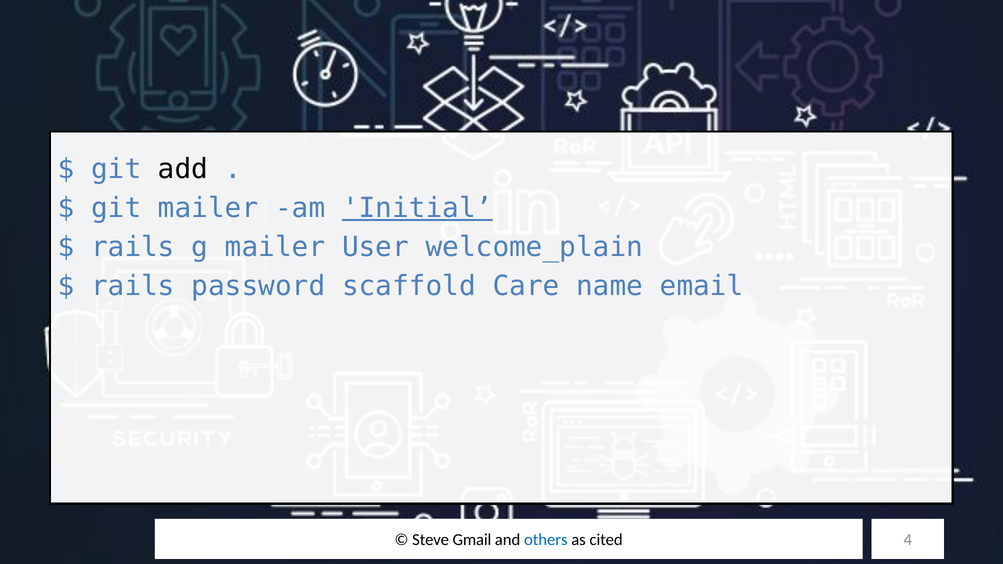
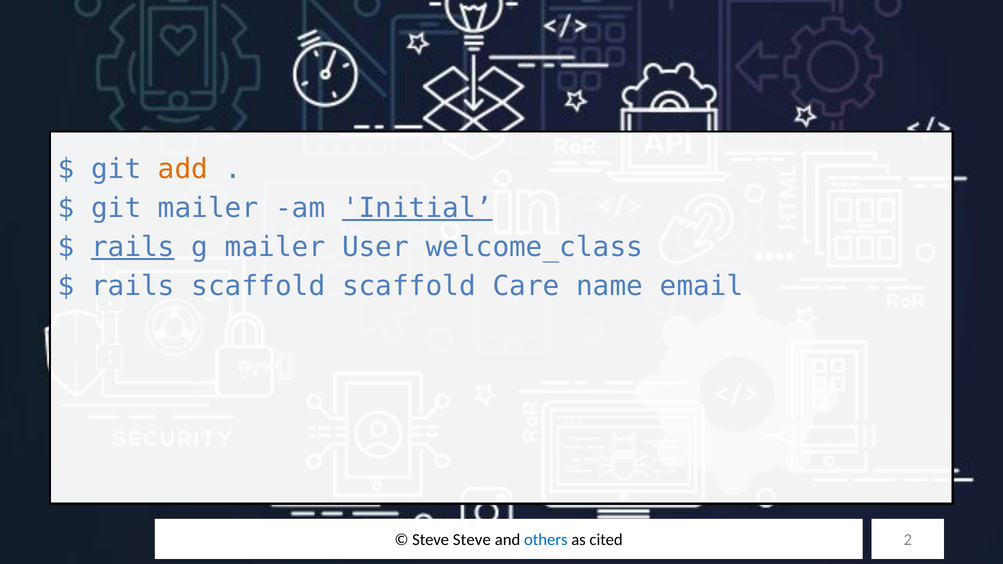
add colour: black -> orange
rails at (133, 247) underline: none -> present
welcome_plain: welcome_plain -> welcome_class
rails password: password -> scaffold
Gmail at (472, 540): Gmail -> Steve
4: 4 -> 2
